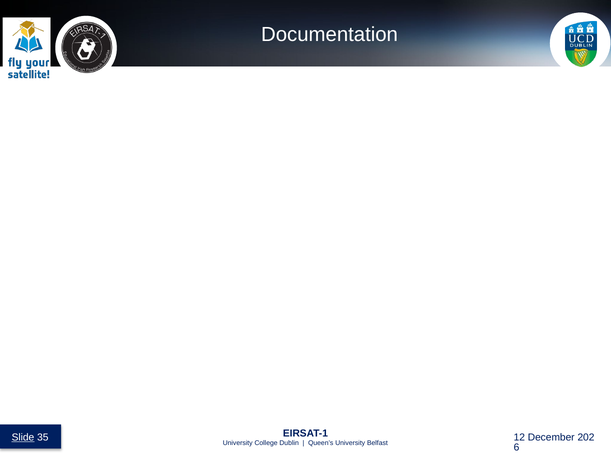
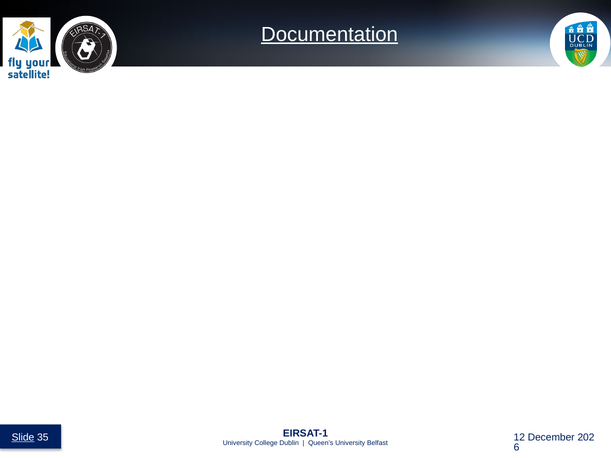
Documentation underline: none -> present
